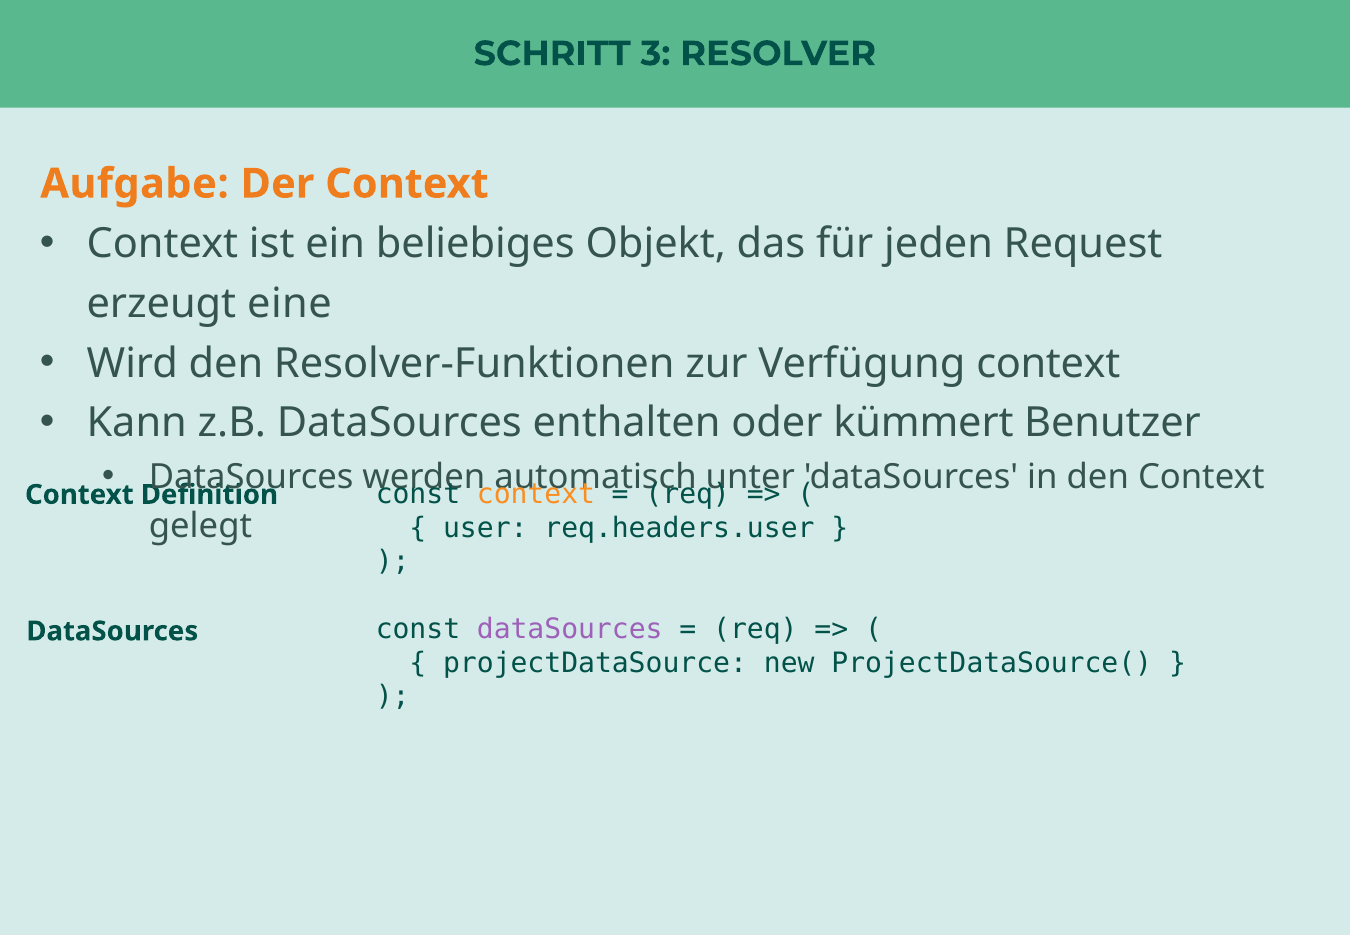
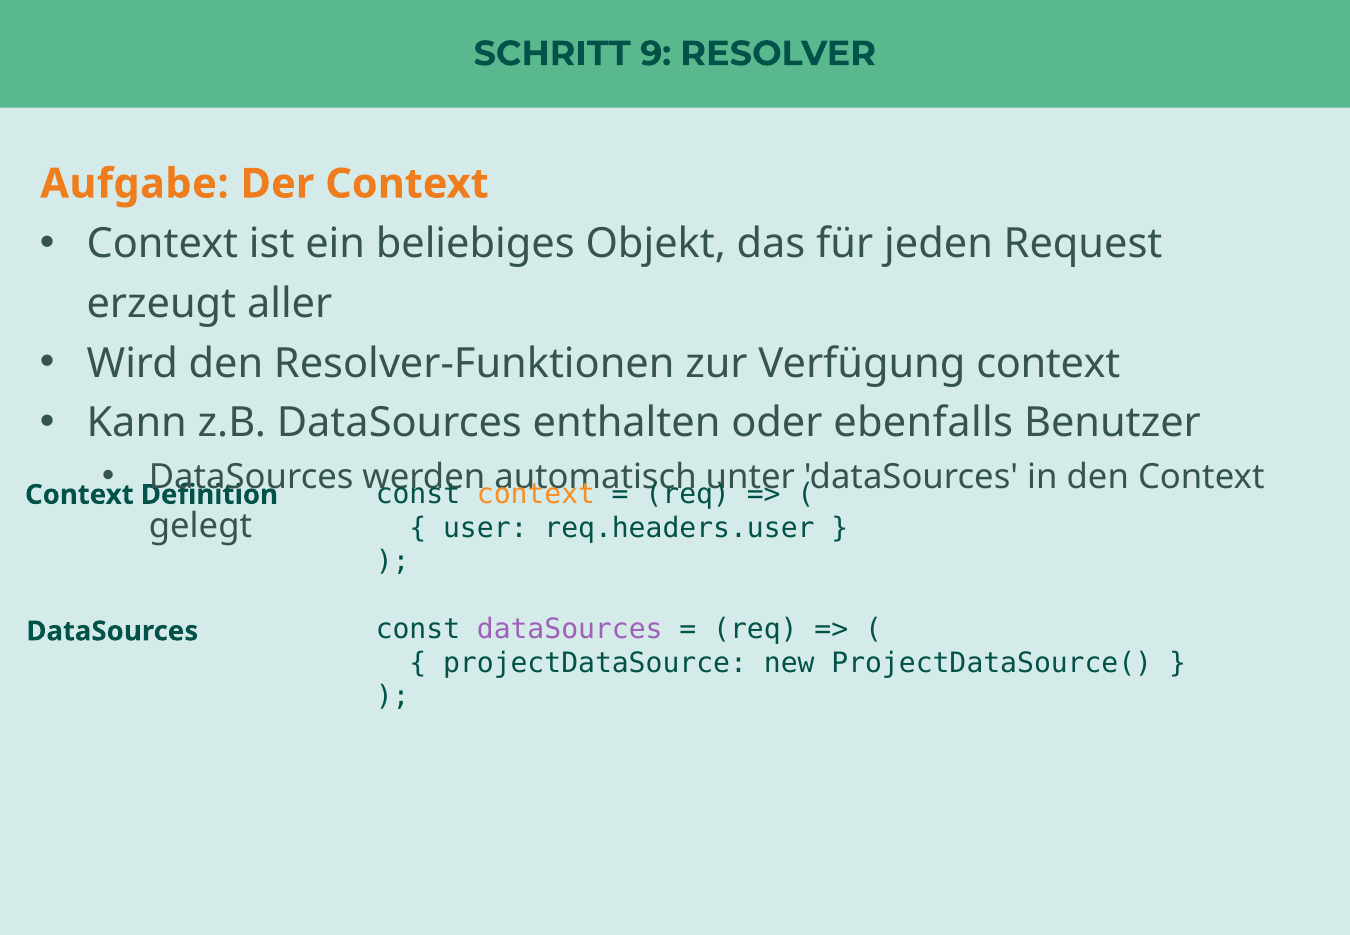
3: 3 -> 9
eine: eine -> aller
kümmert: kümmert -> ebenfalls
